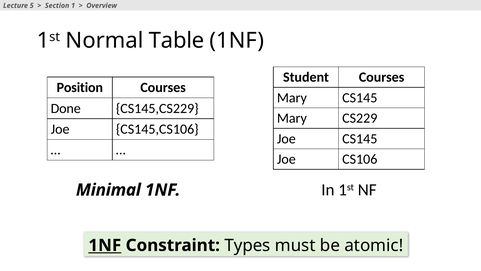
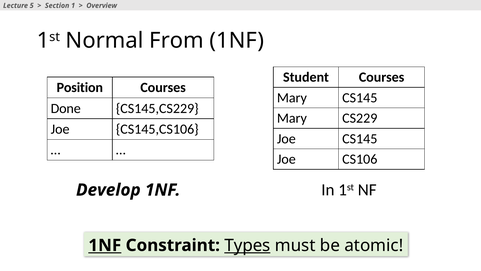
Table: Table -> From
Minimal: Minimal -> Develop
Types underline: none -> present
